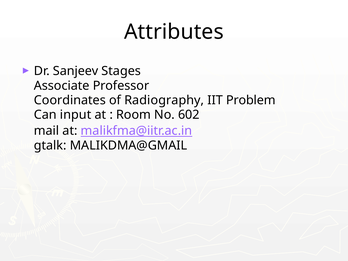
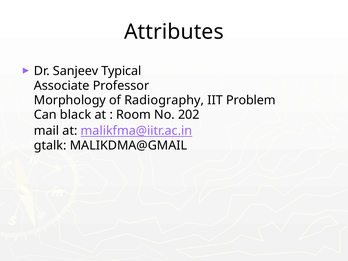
Stages: Stages -> Typical
Coordinates: Coordinates -> Morphology
input: input -> black
602: 602 -> 202
